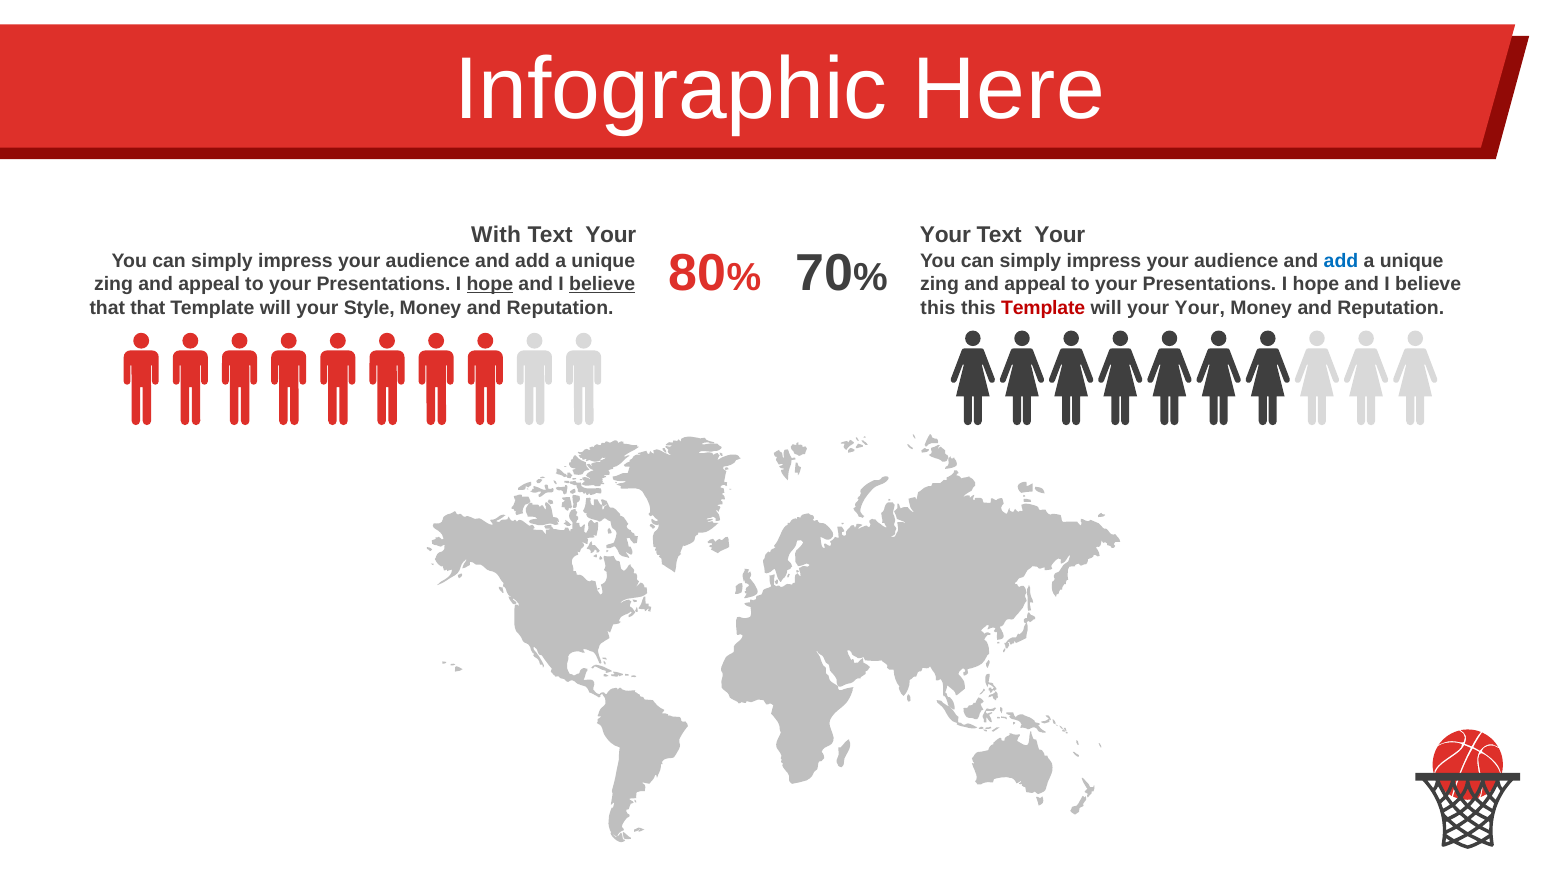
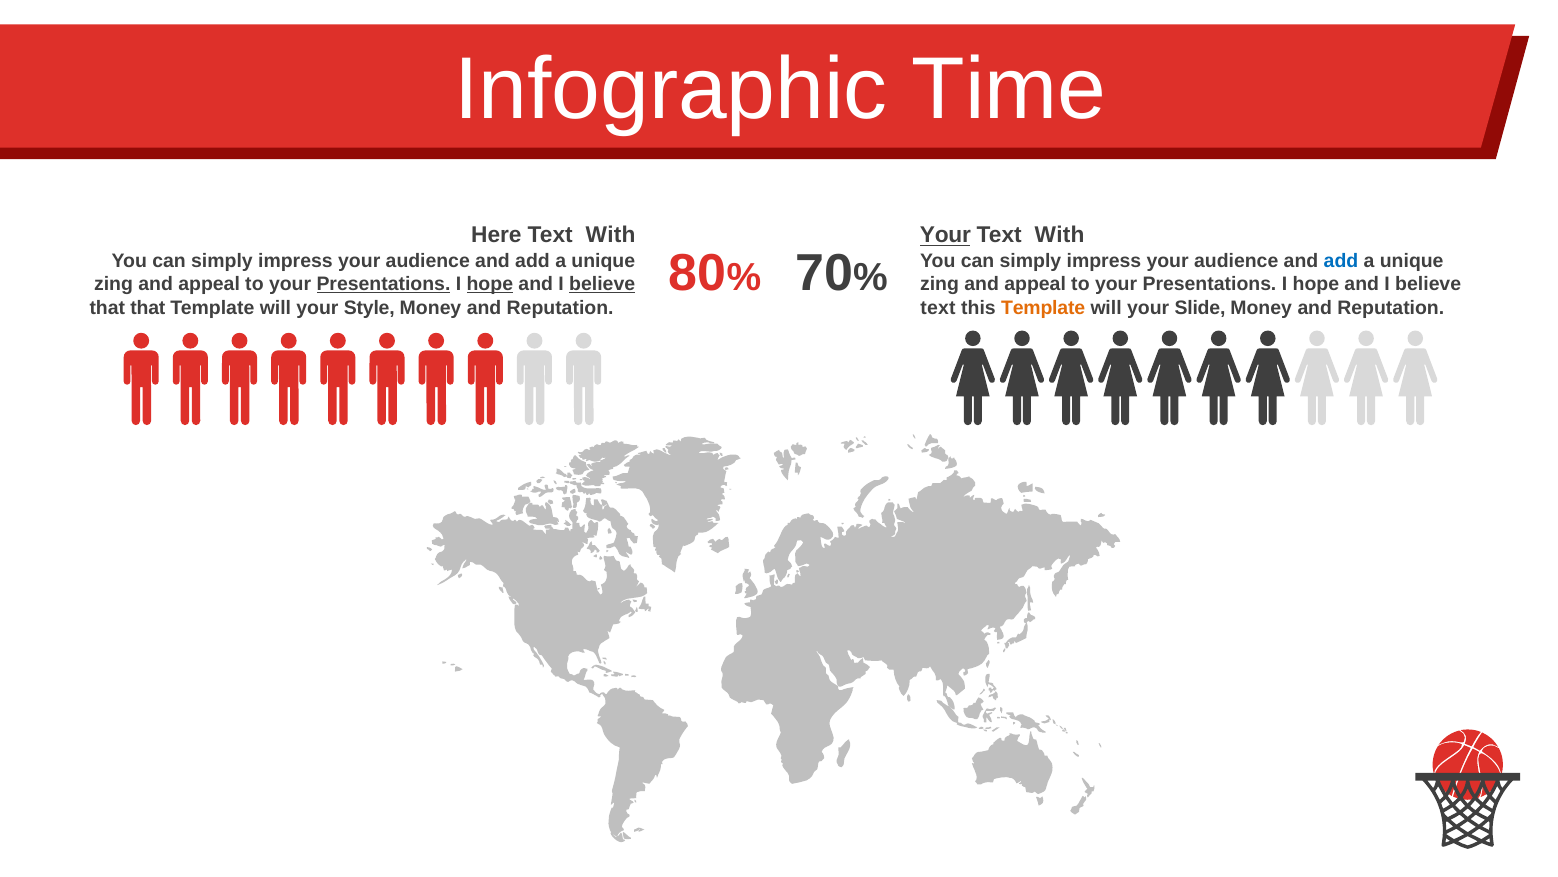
Here: Here -> Time
With: With -> Here
Your at (611, 235): Your -> With
Your at (945, 235) underline: none -> present
Your at (1060, 235): Your -> With
Presentations at (383, 284) underline: none -> present
this at (938, 308): this -> text
Template at (1043, 308) colour: red -> orange
your Your: Your -> Slide
